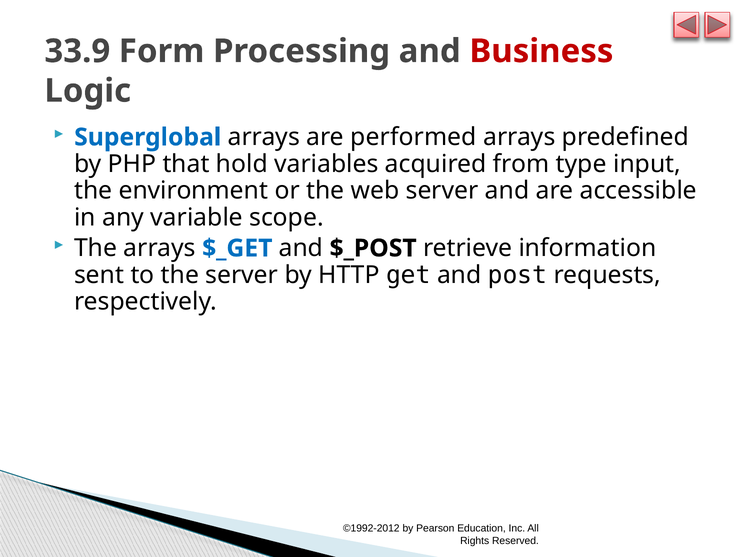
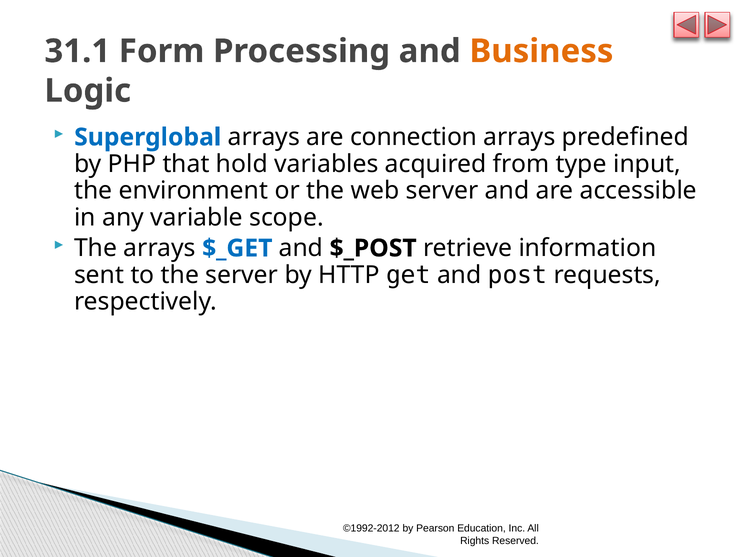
33.9: 33.9 -> 31.1
Business colour: red -> orange
performed: performed -> connection
